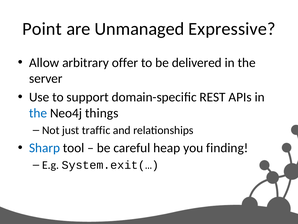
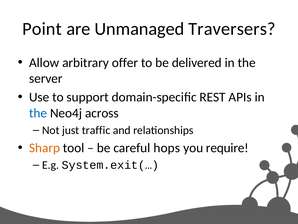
Expressive: Expressive -> Traversers
things: things -> across
Sharp colour: blue -> orange
heap: heap -> hops
finding: finding -> require
